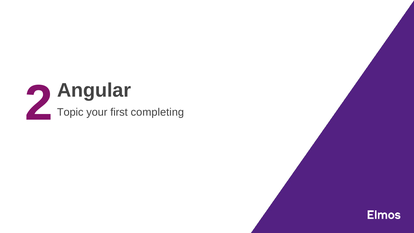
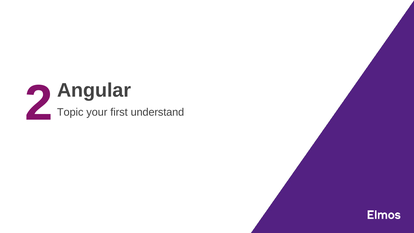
completing: completing -> understand
